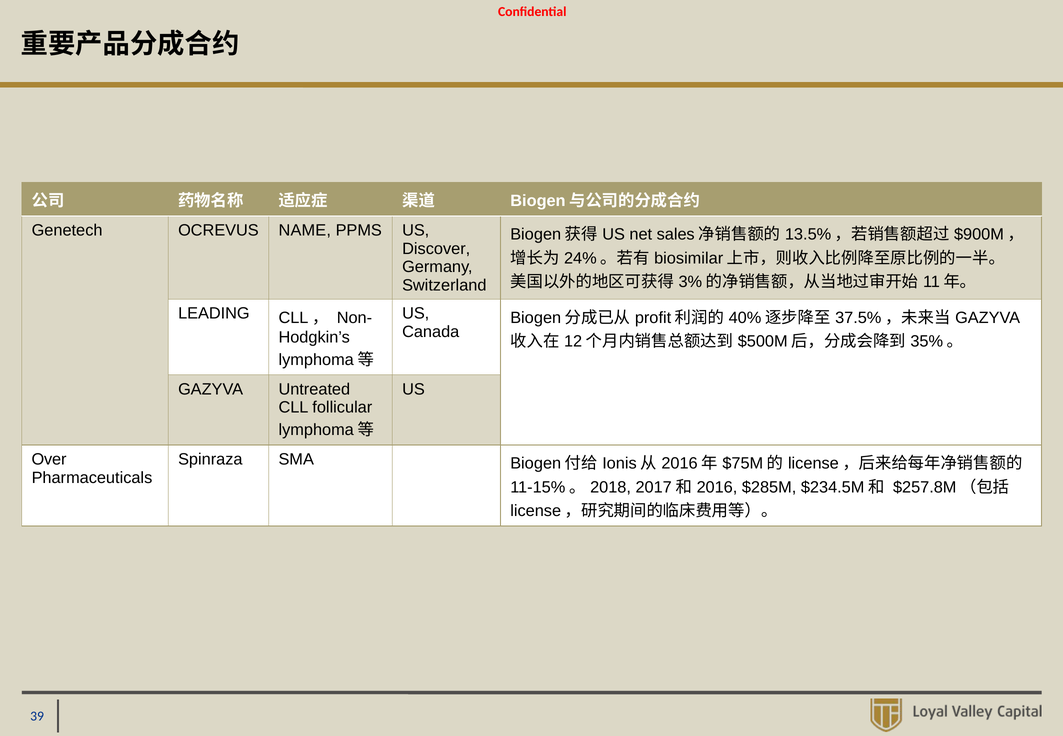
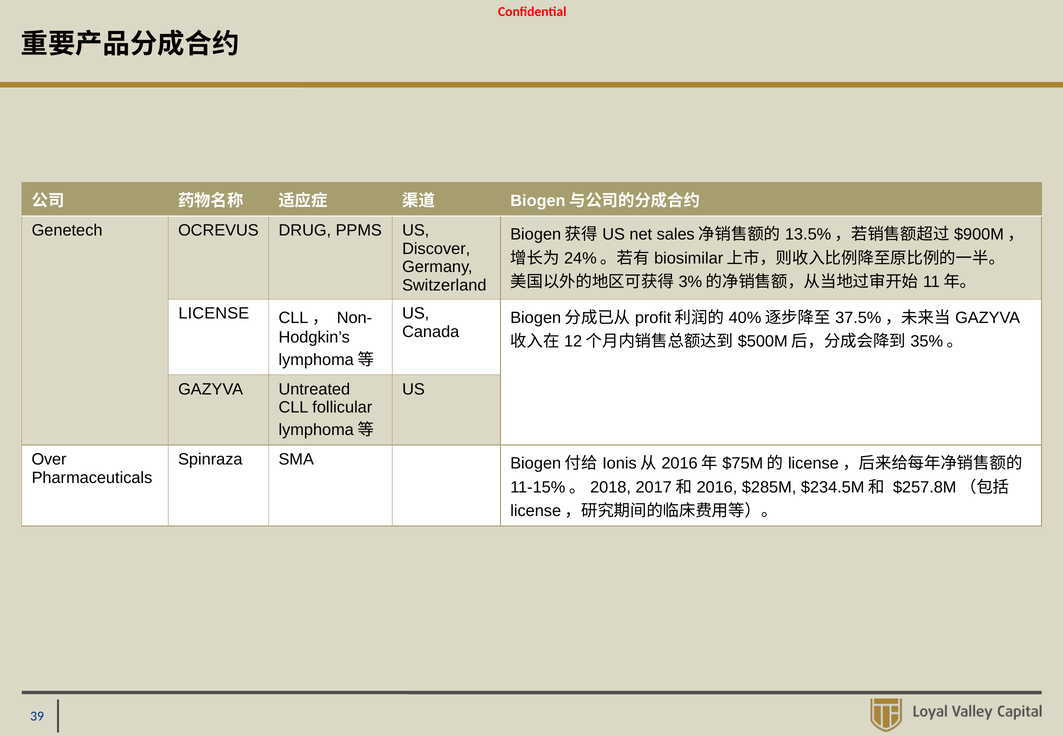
NAME: NAME -> DRUG
LEADING: LEADING -> LICENSE
